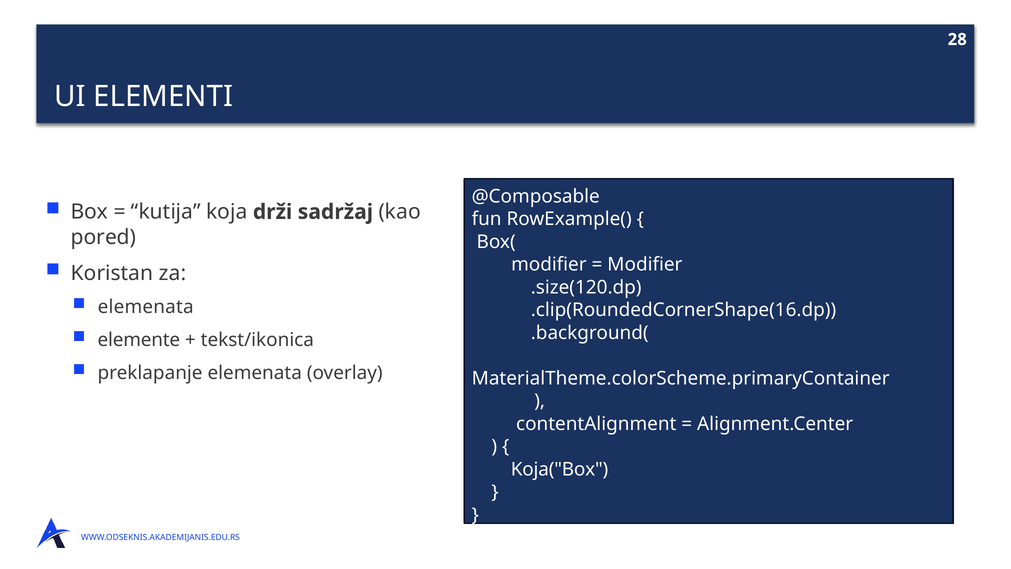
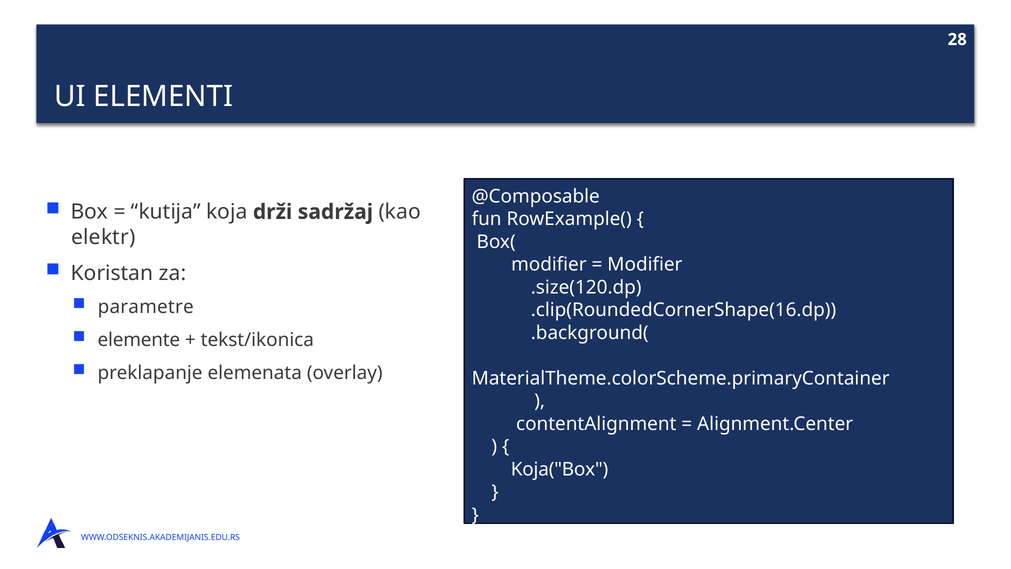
pored: pored -> elektr
elemenata at (146, 307): elemenata -> parametre
